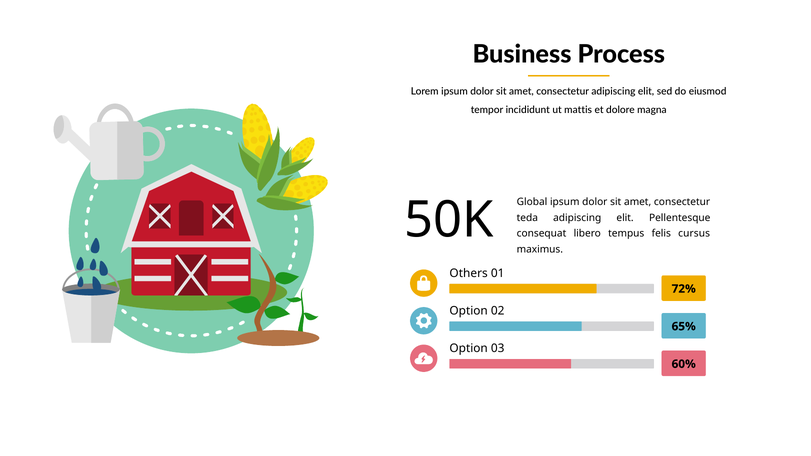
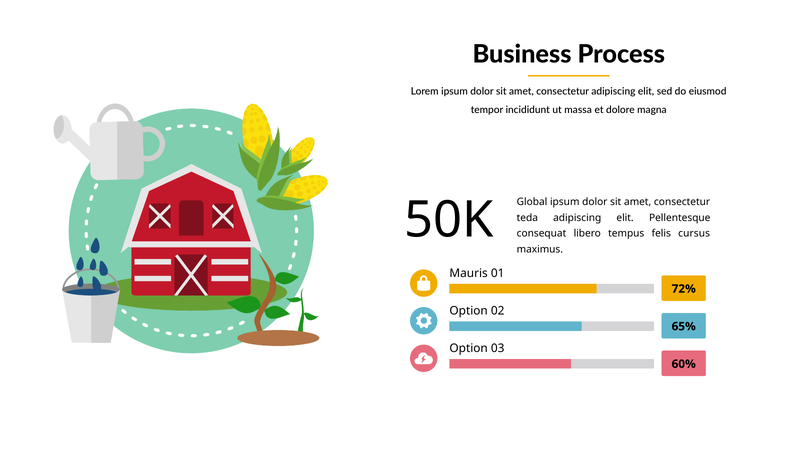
mattis: mattis -> massa
Others: Others -> Mauris
